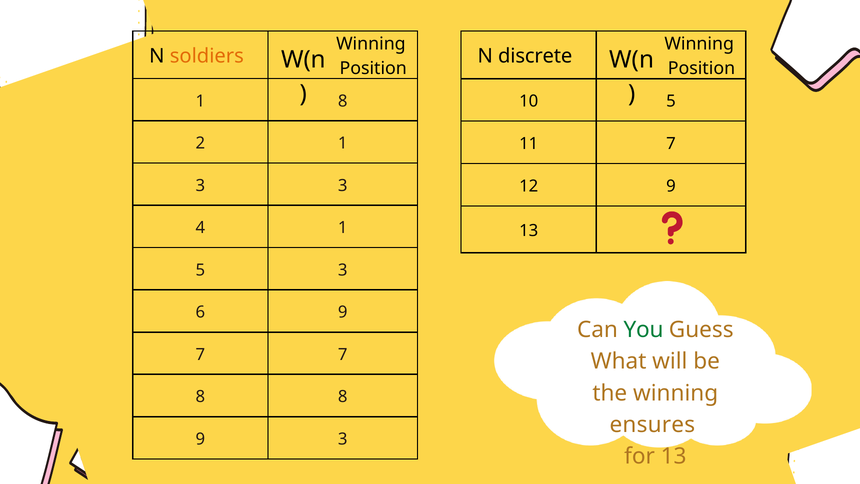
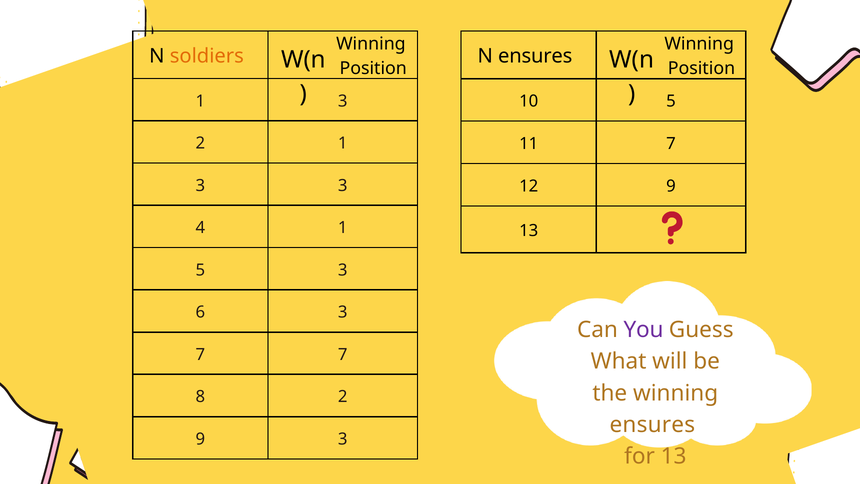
N discrete: discrete -> ensures
8 at (343, 101): 8 -> 3
6 9: 9 -> 3
You colour: green -> purple
8 8: 8 -> 2
